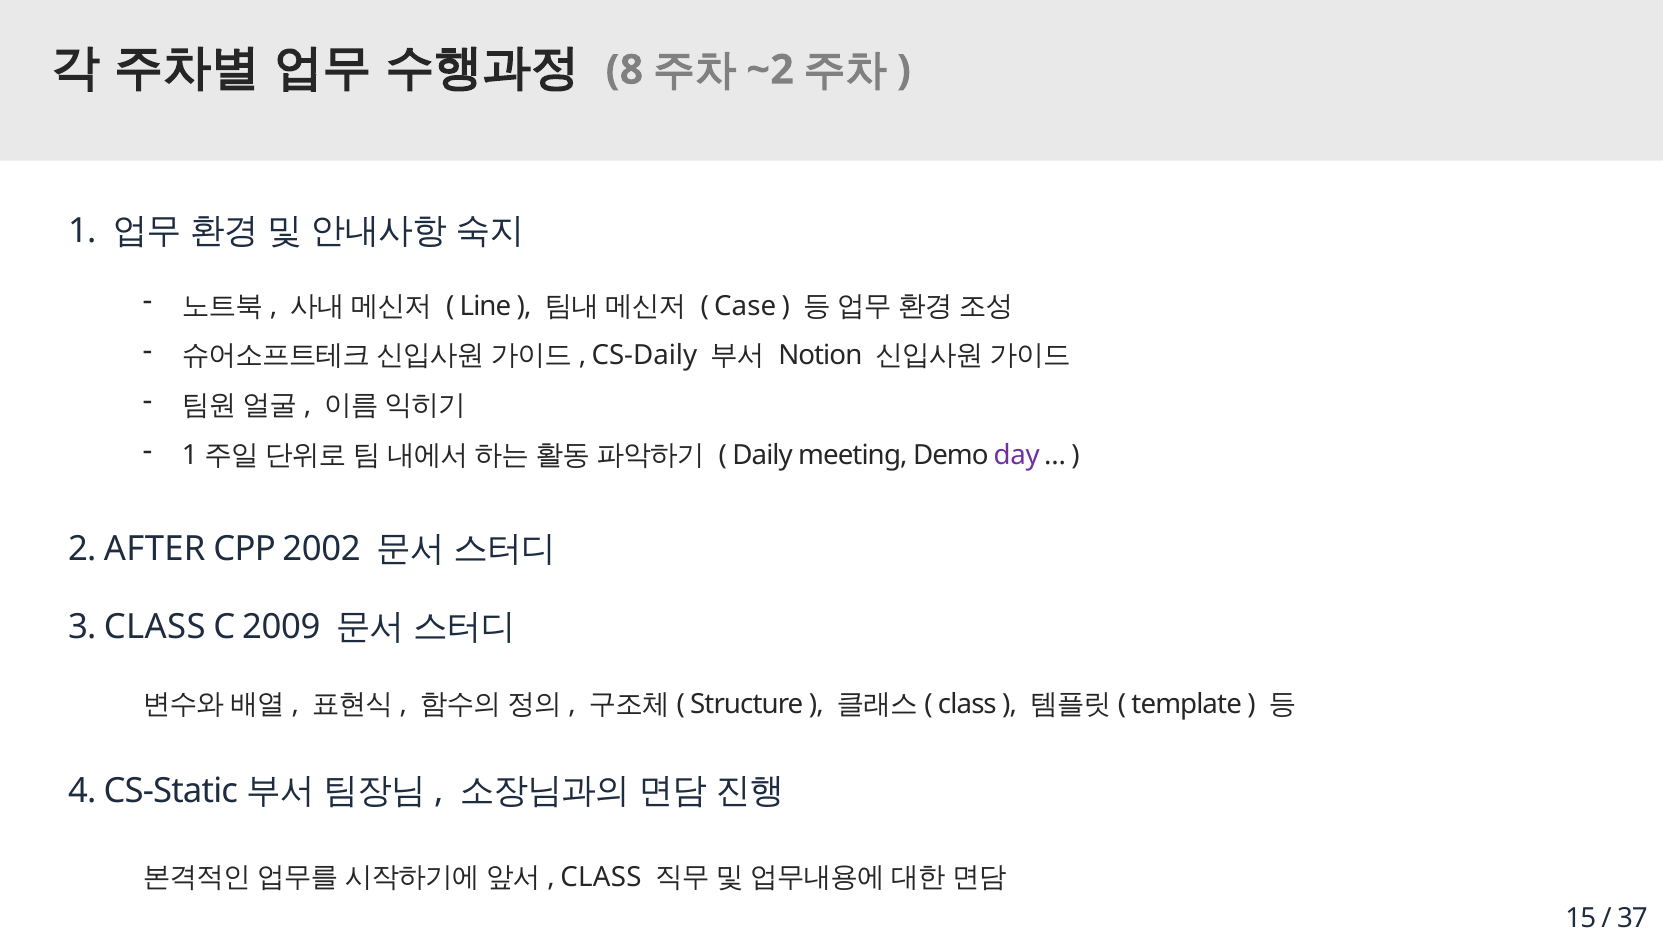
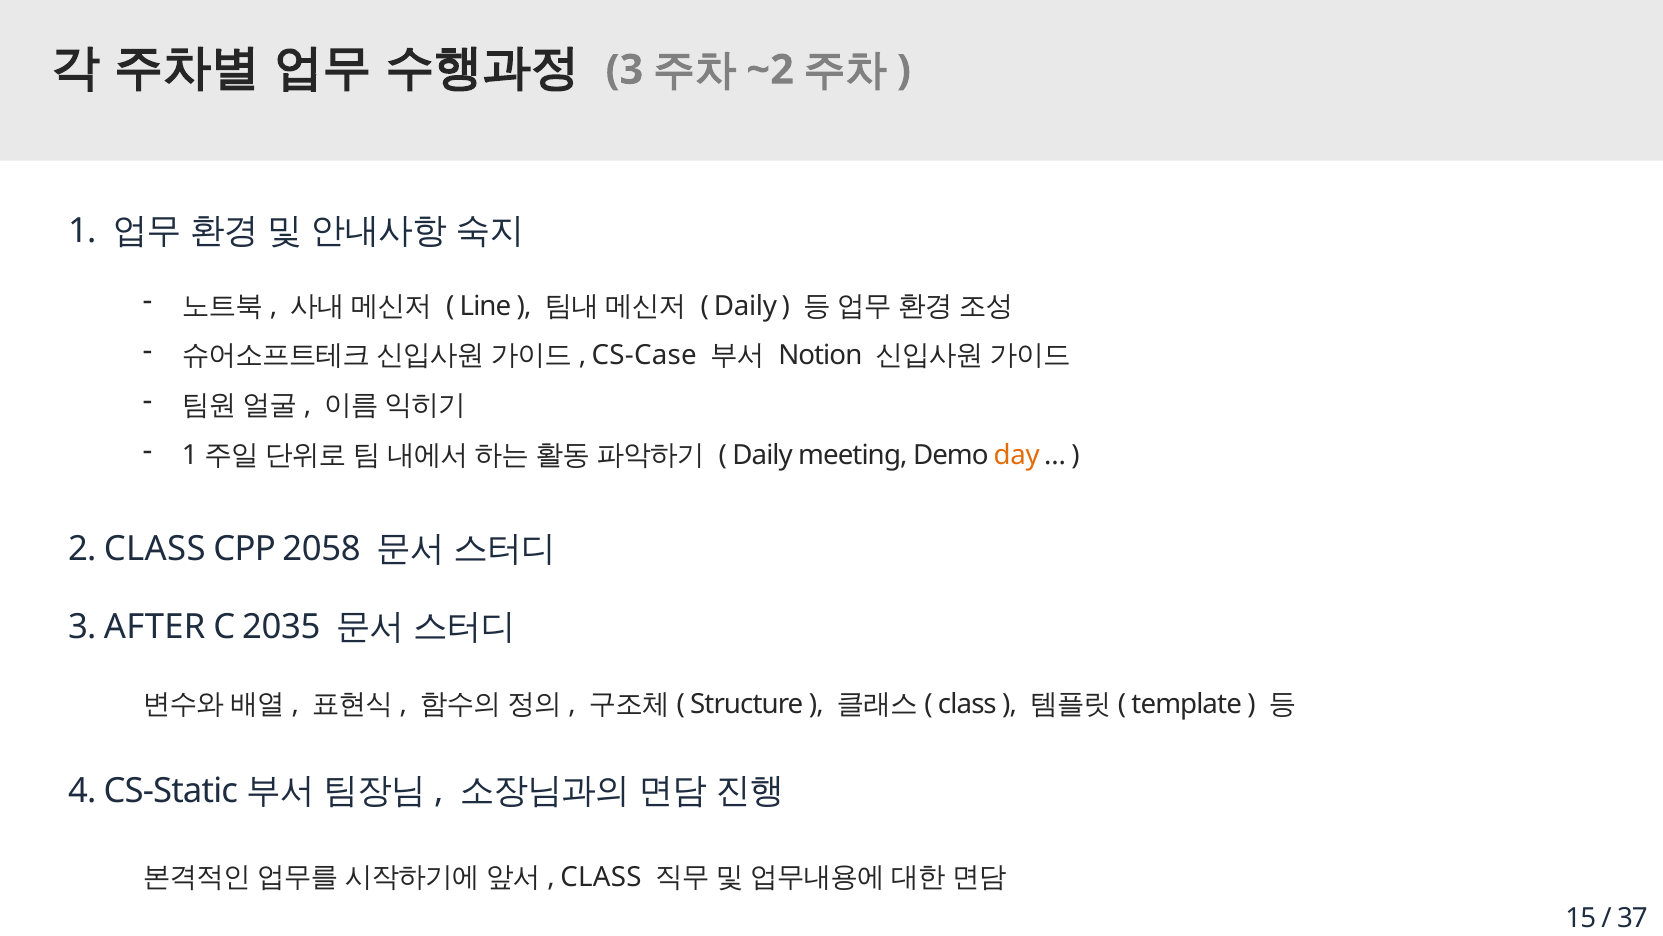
8 at (624, 70): 8 -> 3
Case at (745, 306): Case -> Daily
CS-Daily: CS-Daily -> CS-Case
day colour: purple -> orange
2 AFTER: AFTER -> CLASS
2002: 2002 -> 2058
3 CLASS: CLASS -> AFTER
2009: 2009 -> 2035
